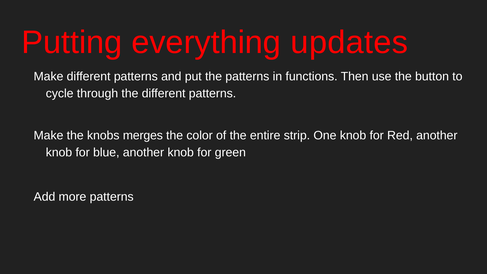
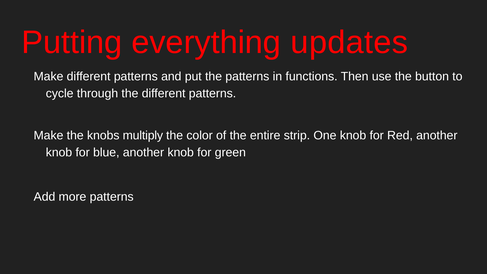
merges: merges -> multiply
